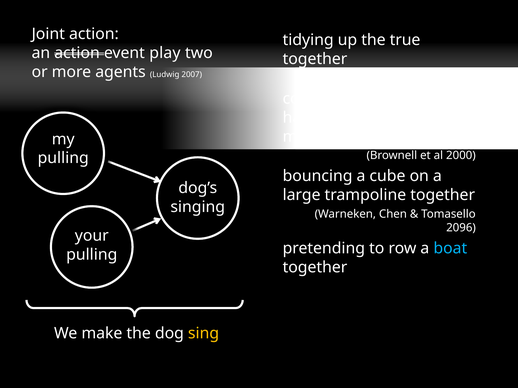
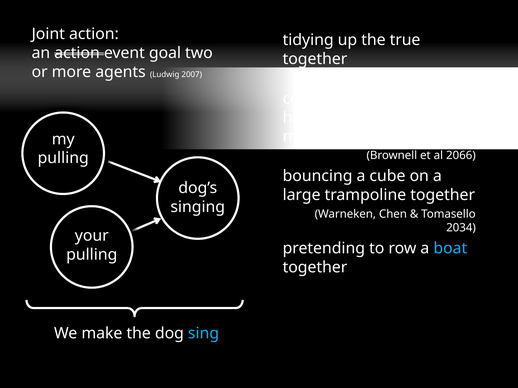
play: play -> goal
2000: 2000 -> 2066
2096: 2096 -> 2034
sing at (204, 334) colour: yellow -> light blue
